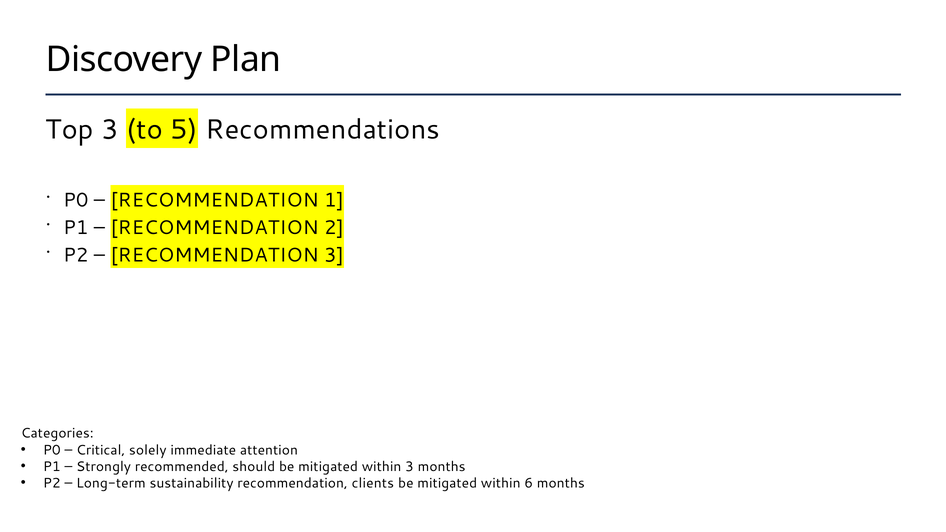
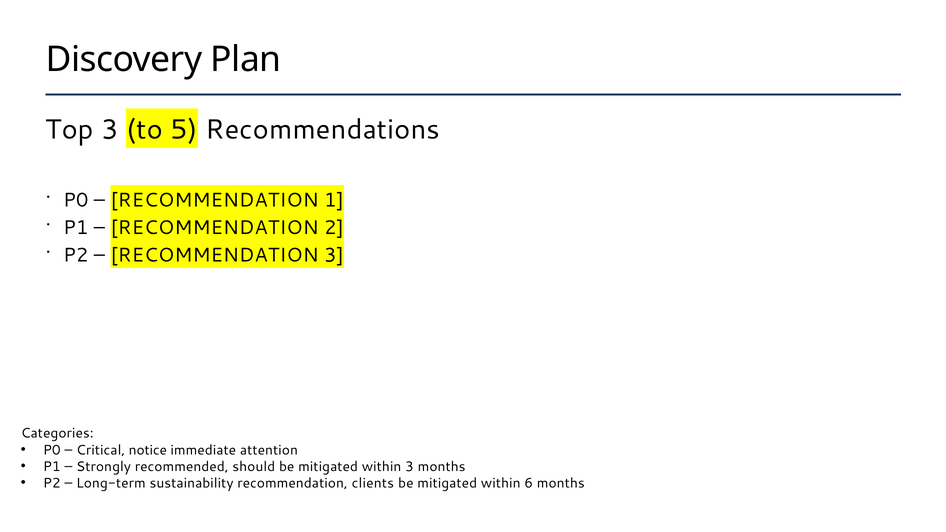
solely: solely -> notice
